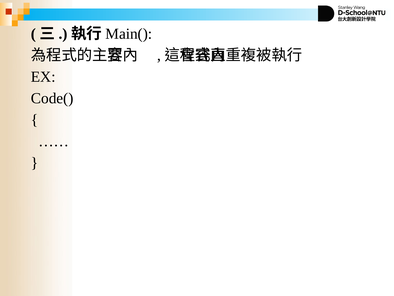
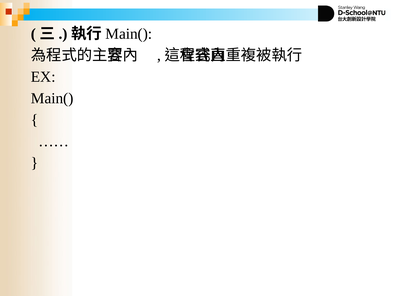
Code( at (52, 98): Code( -> Main(
